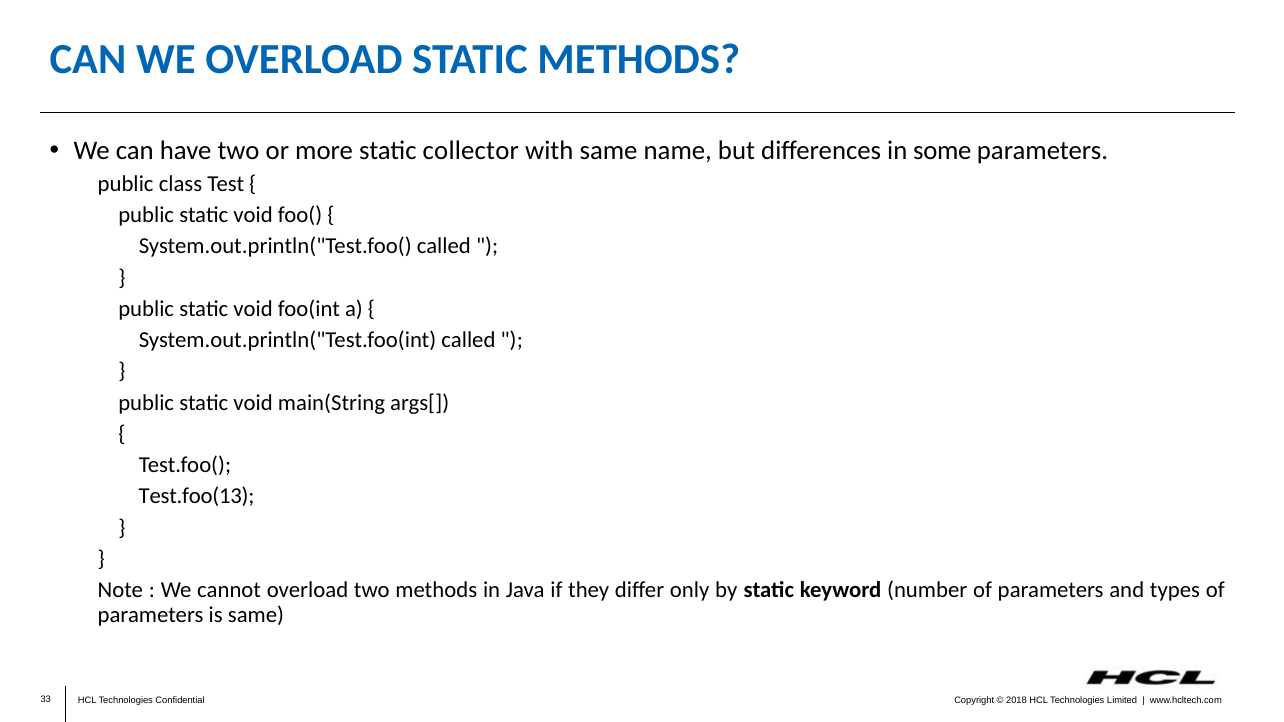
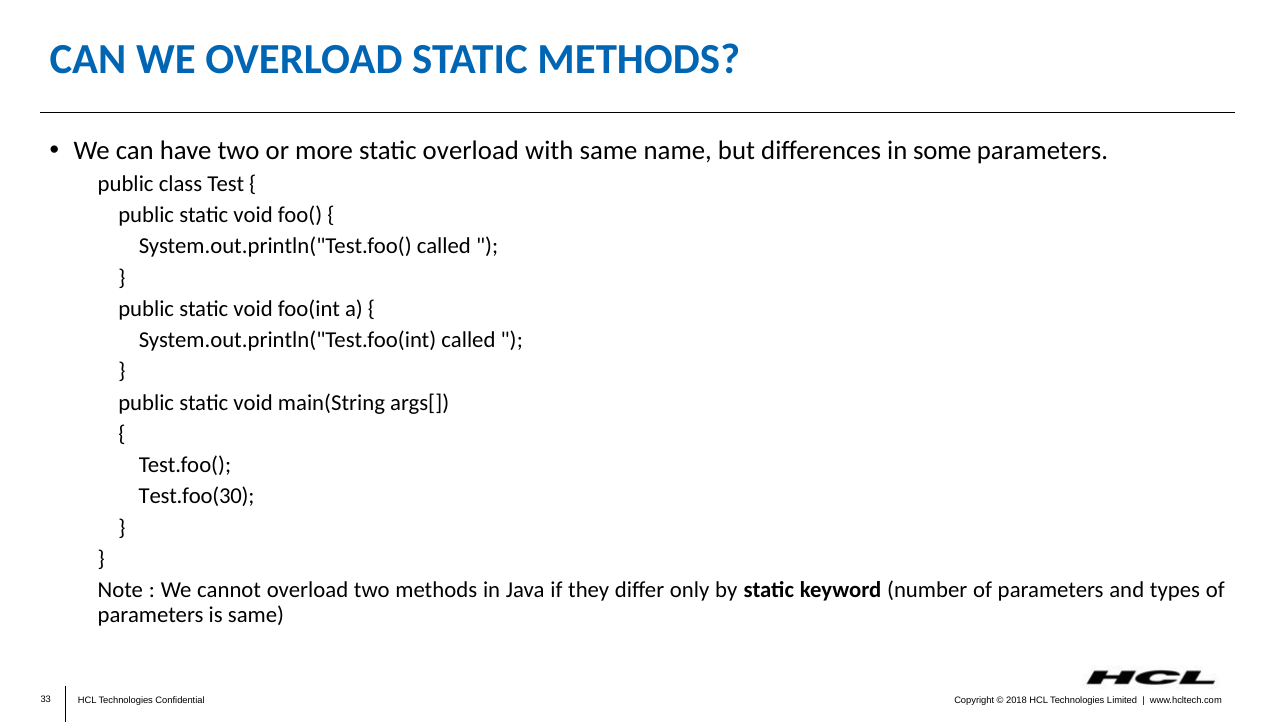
static collector: collector -> overload
Test.foo(13: Test.foo(13 -> Test.foo(30
